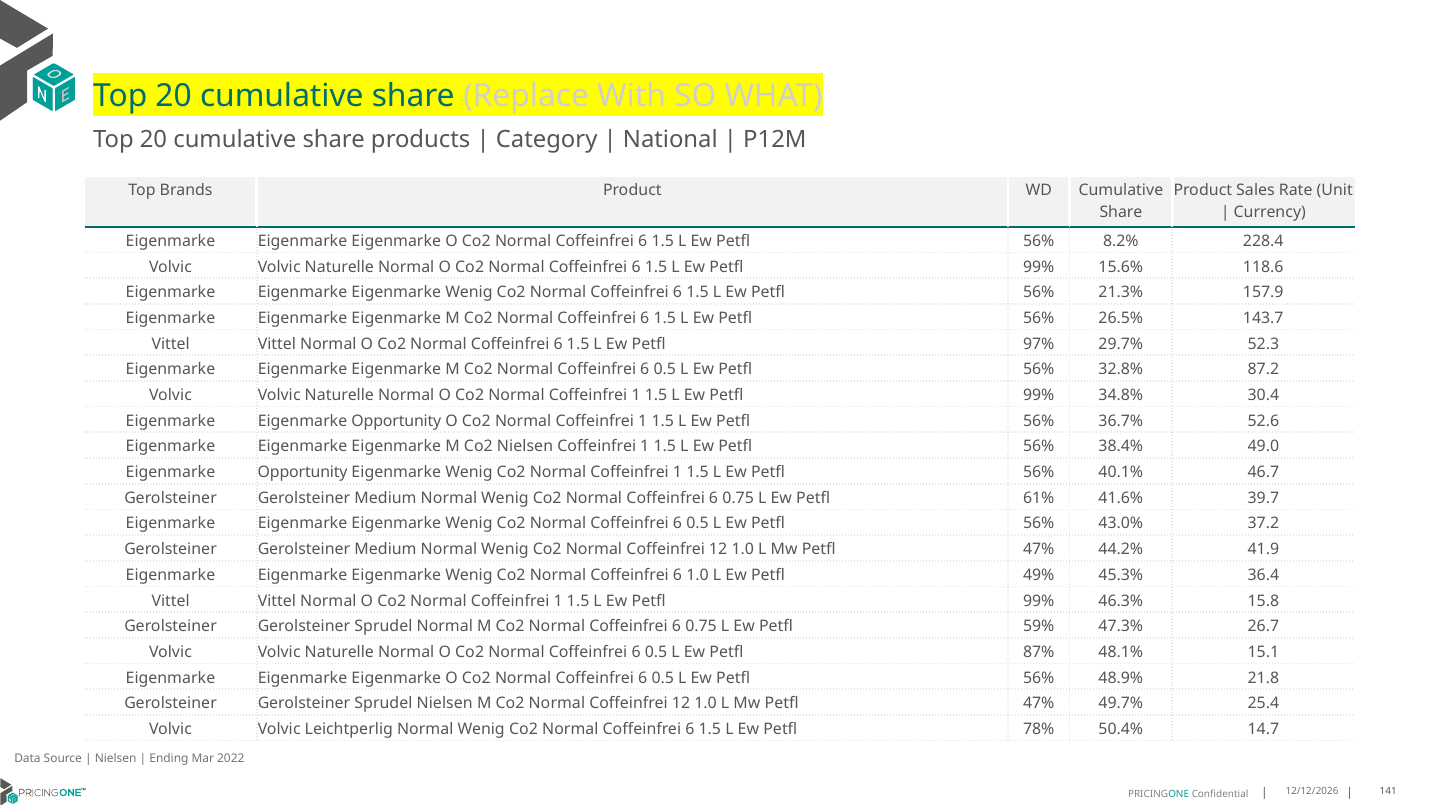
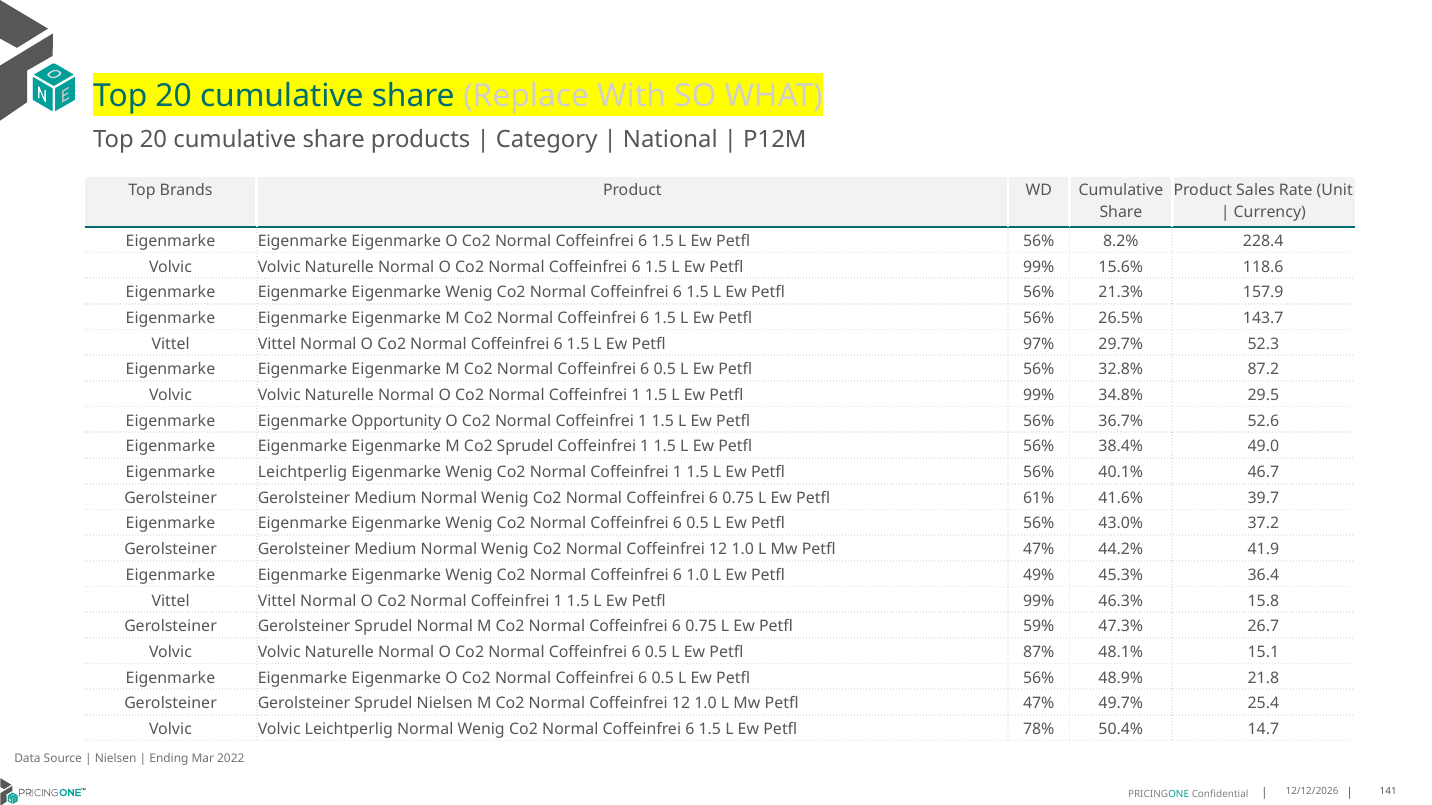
30.4: 30.4 -> 29.5
Co2 Nielsen: Nielsen -> Sprudel
Opportunity at (303, 473): Opportunity -> Leichtperlig
